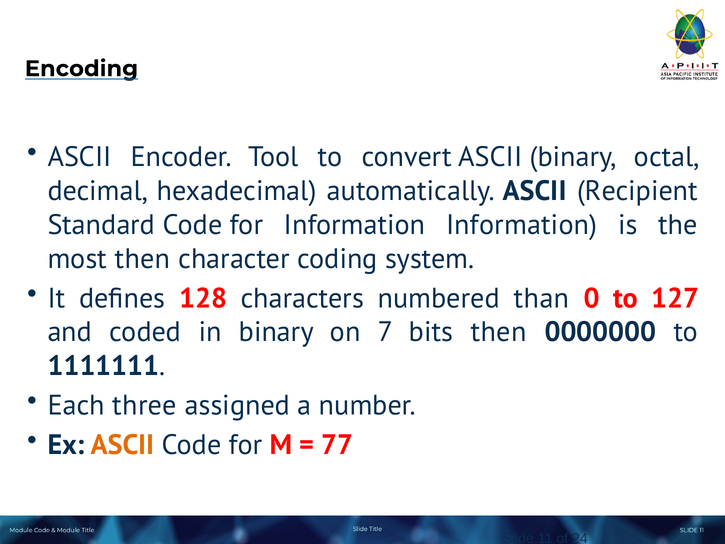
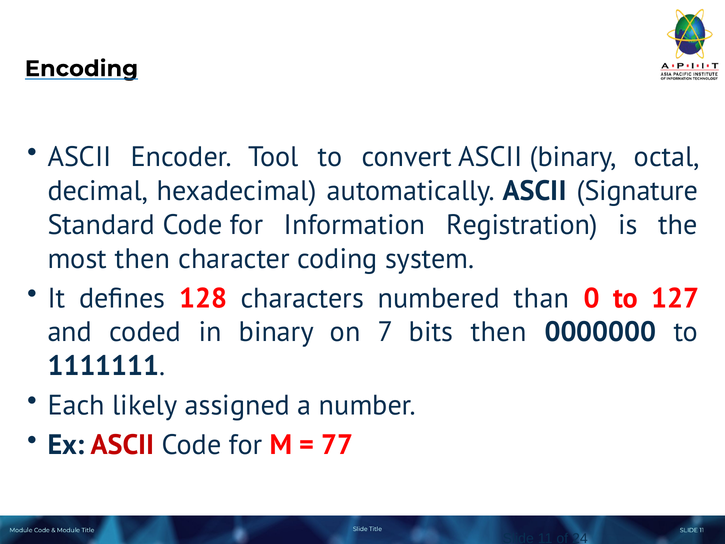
Recipient: Recipient -> Signature
Information Information: Information -> Registration
three: three -> likely
ASCII at (122, 445) colour: orange -> red
